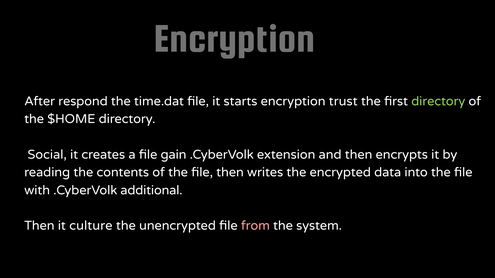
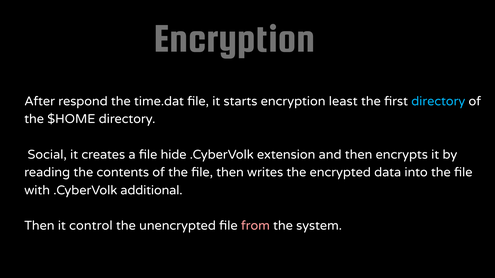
trust: trust -> least
directory at (438, 101) colour: light green -> light blue
gain: gain -> hide
culture: culture -> control
